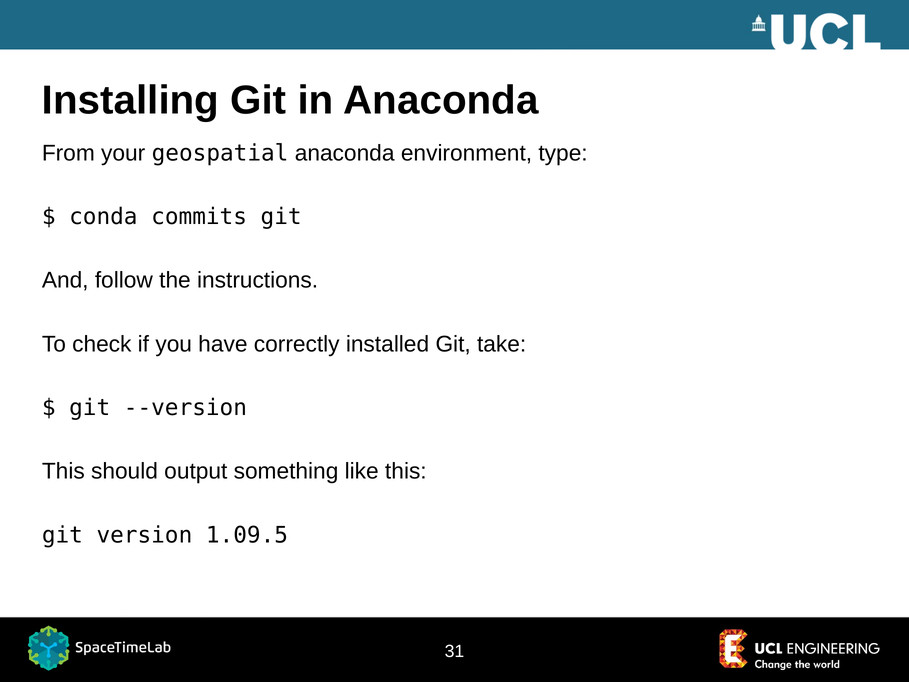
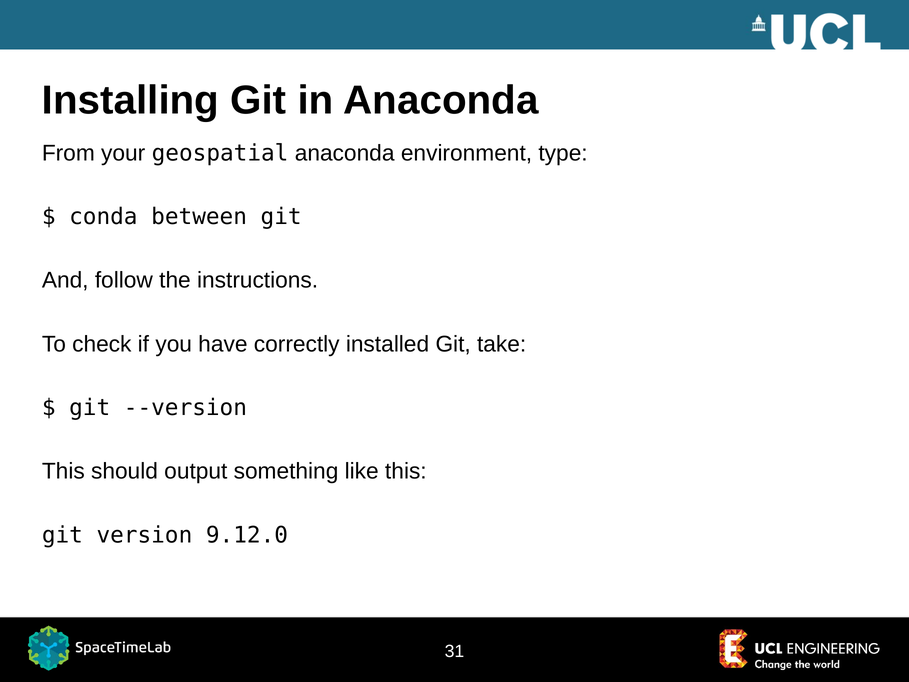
commits: commits -> between
1.09.5: 1.09.5 -> 9.12.0
